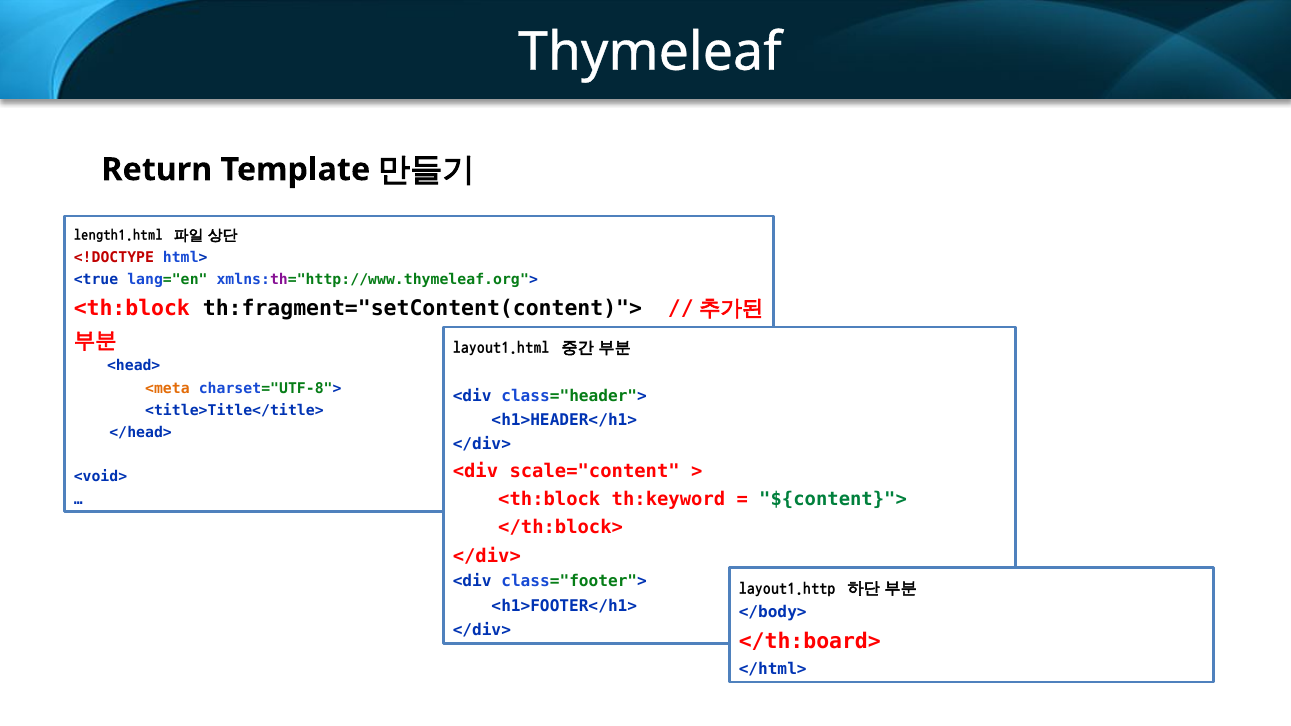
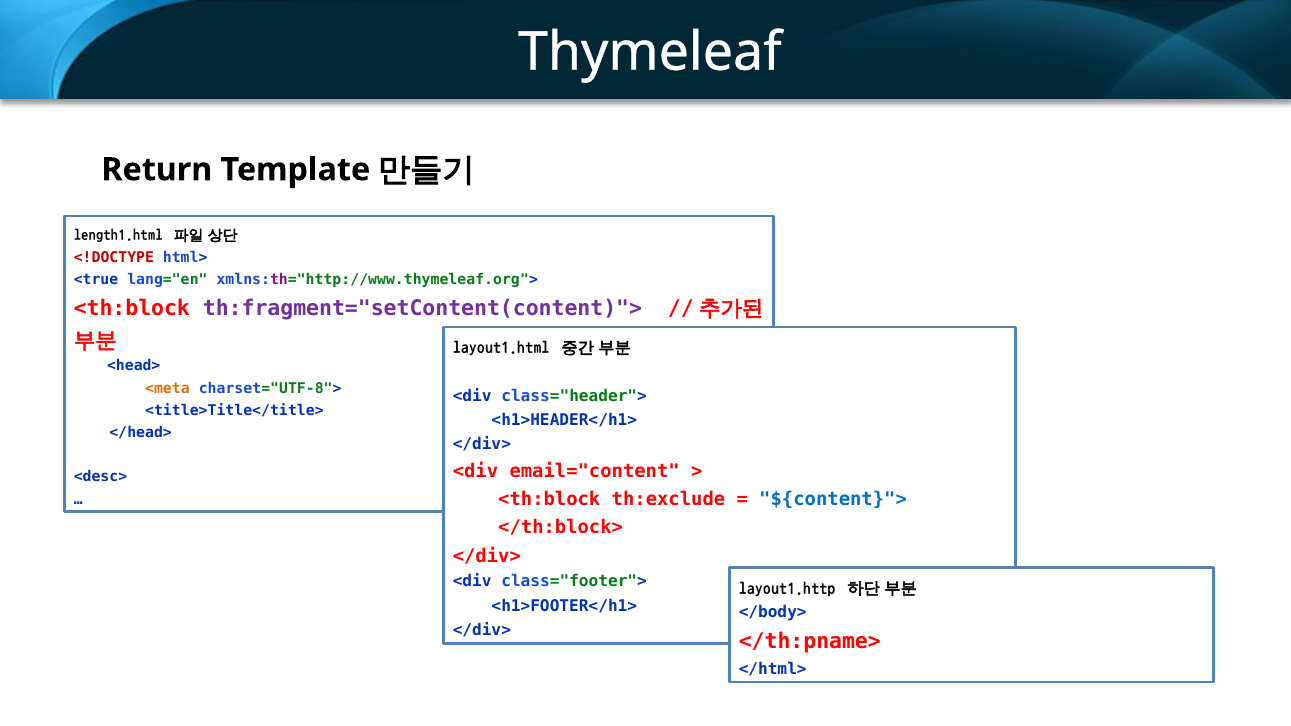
th:fragment="setContent(content)"> colour: black -> purple
scale="content: scale="content -> email="content
<void>: <void> -> <desc>
th:keyword: th:keyword -> th:exclude
${content}"> colour: green -> blue
</th:board>: </th:board> -> </th:pname>
